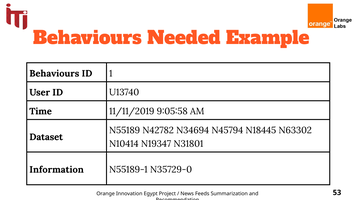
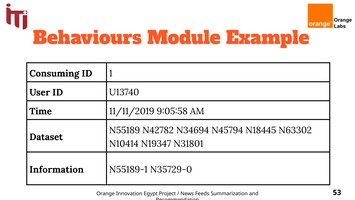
Needed: Needed -> Module
Behaviours at (54, 73): Behaviours -> Consuming
